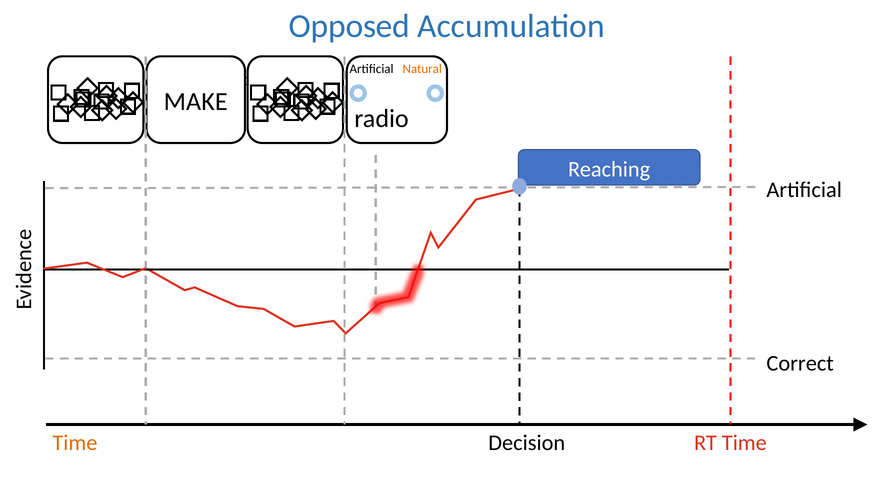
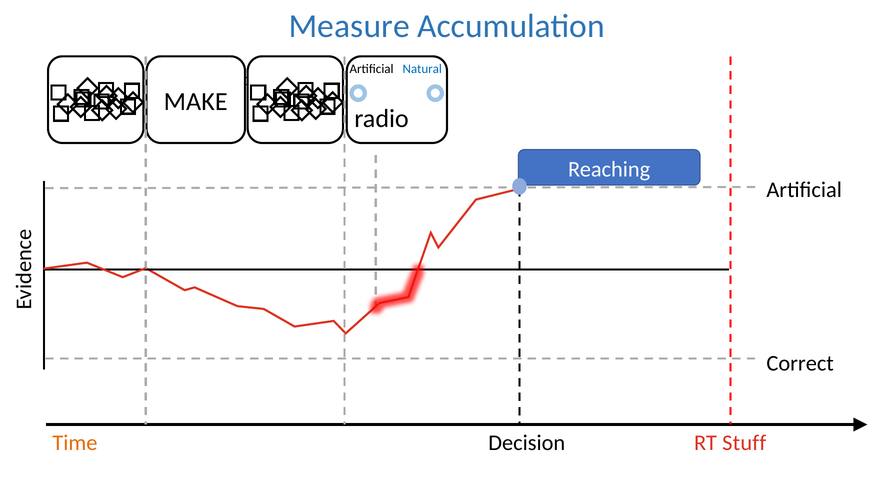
Opposed: Opposed -> Measure
Natural colour: orange -> blue
RT Time: Time -> Stuff
